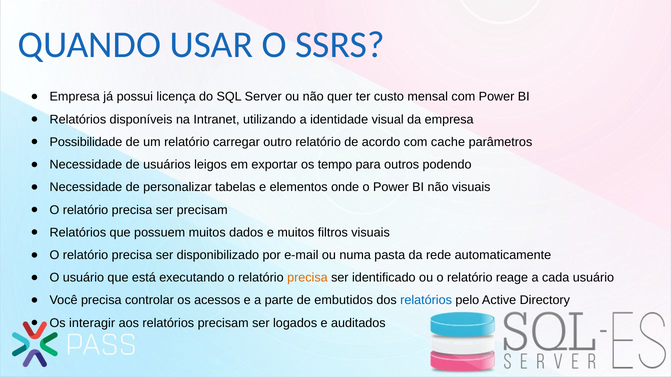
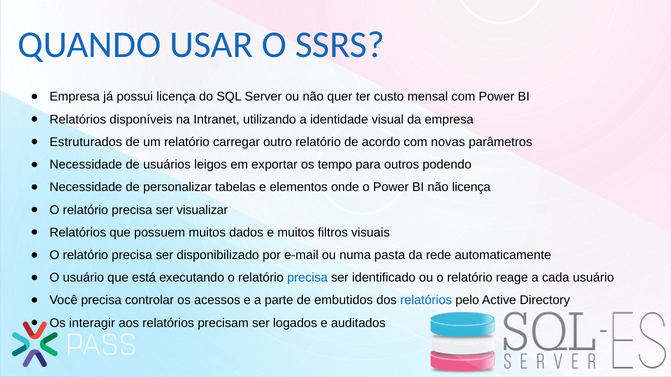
Possibilidade: Possibilidade -> Estruturados
cache: cache -> novas
não visuais: visuais -> licença
ser precisam: precisam -> visualizar
precisa at (307, 278) colour: orange -> blue
